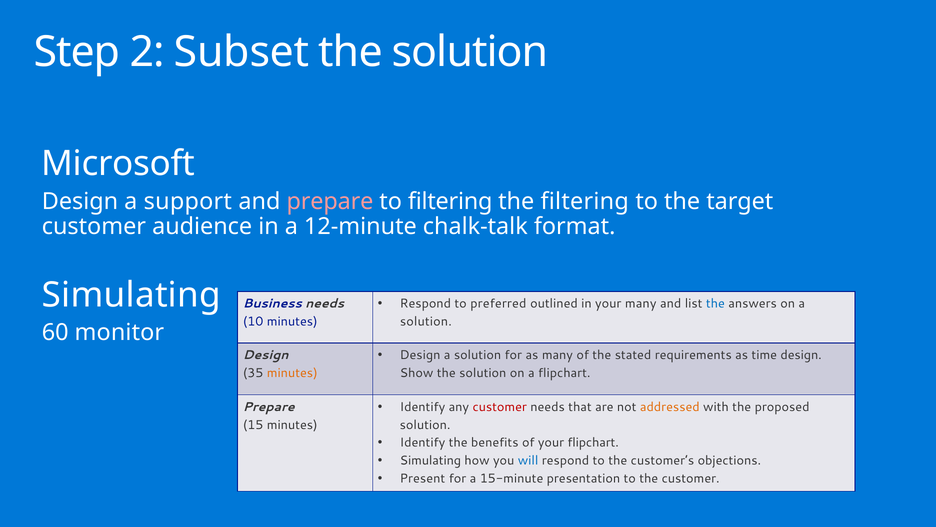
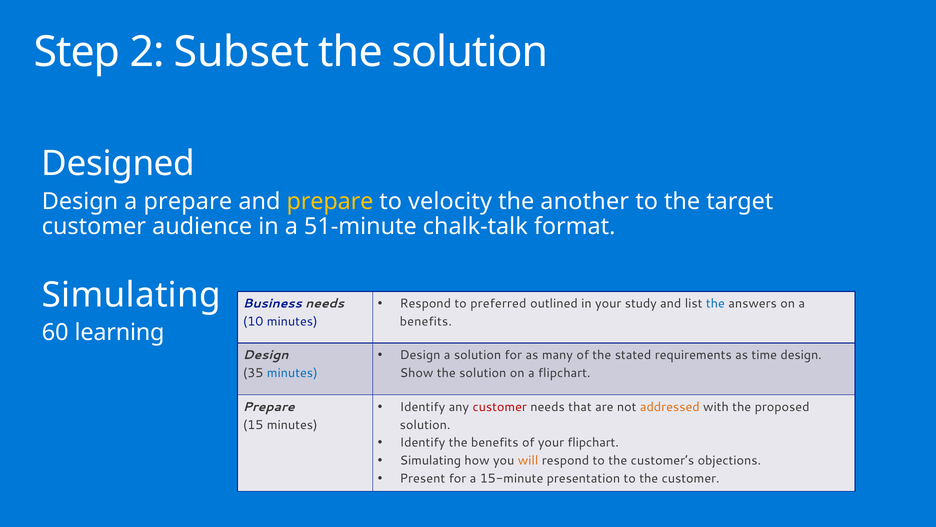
Microsoft: Microsoft -> Designed
a support: support -> prepare
prepare at (330, 201) colour: pink -> yellow
to filtering: filtering -> velocity
the filtering: filtering -> another
12-minute: 12-minute -> 51-minute
your many: many -> study
solution at (426, 321): solution -> benefits
monitor: monitor -> learning
minutes at (292, 373) colour: orange -> blue
will colour: blue -> orange
